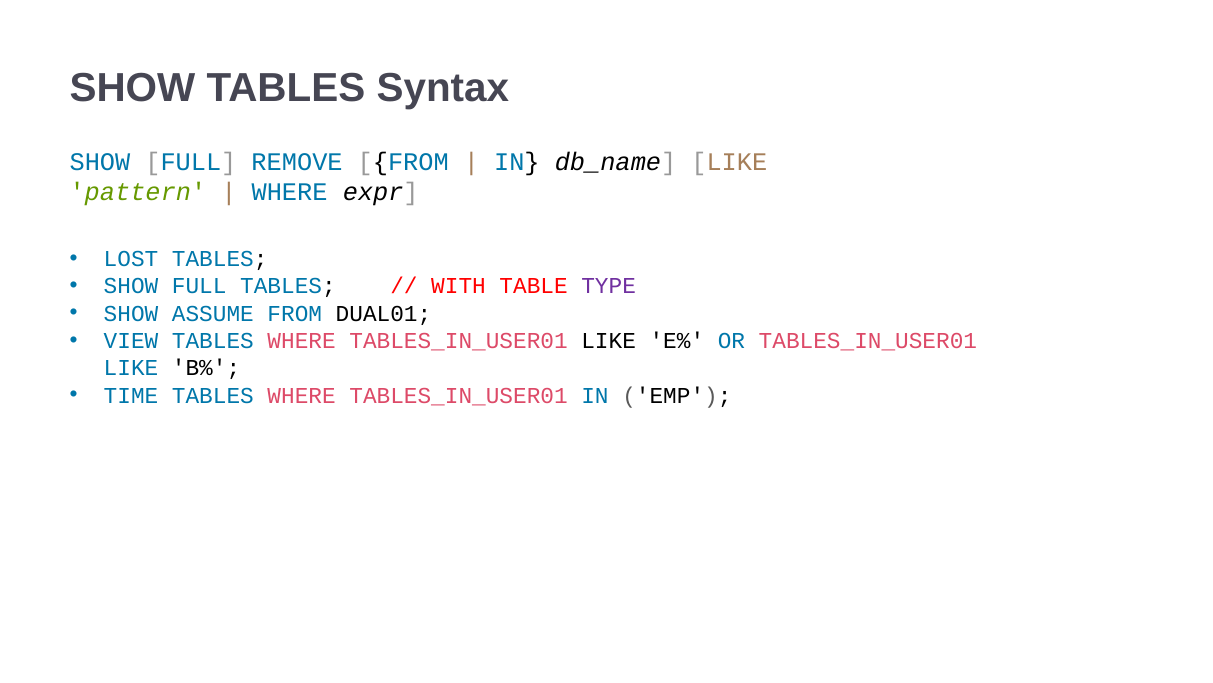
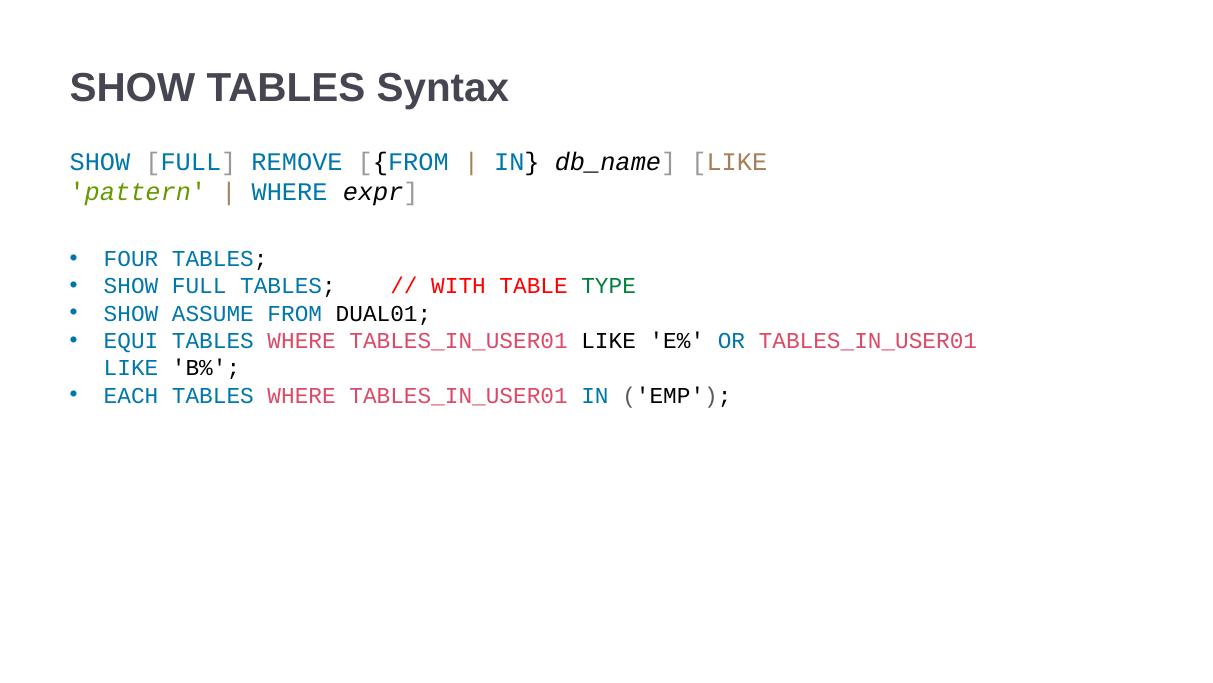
LOST: LOST -> FOUR
TYPE colour: purple -> green
VIEW: VIEW -> EQUI
TIME: TIME -> EACH
